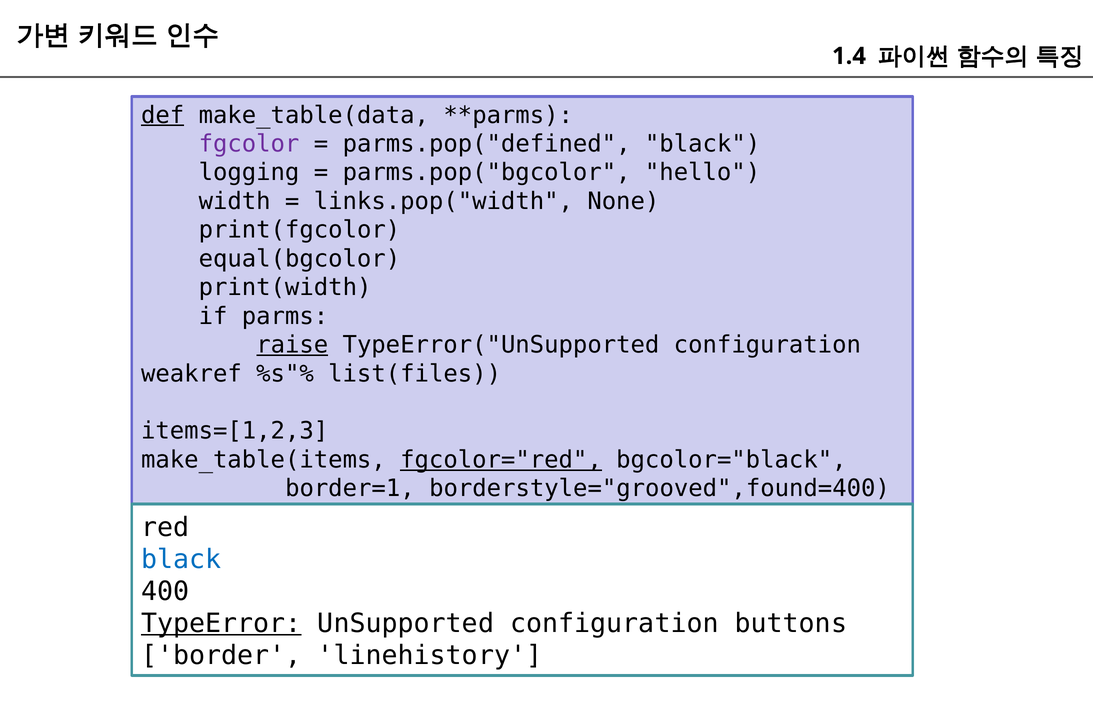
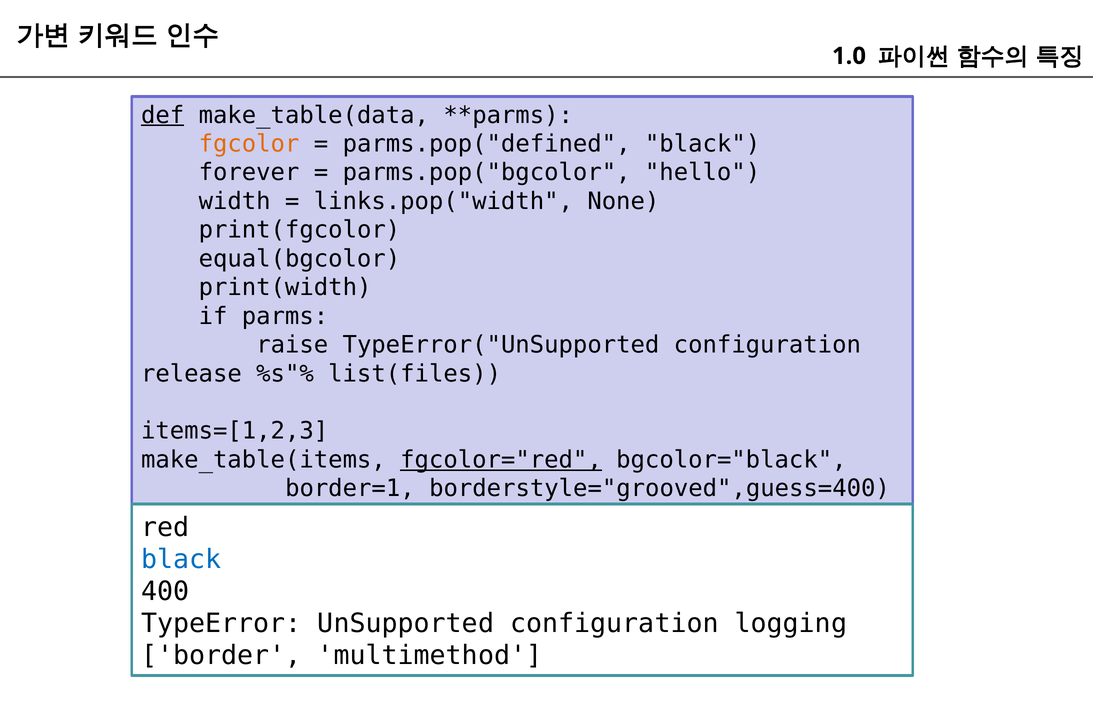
1.4: 1.4 -> 1.0
fgcolor colour: purple -> orange
logging: logging -> forever
raise underline: present -> none
weakref: weakref -> release
borderstyle="grooved",found=400: borderstyle="grooved",found=400 -> borderstyle="grooved",guess=400
TypeError underline: present -> none
buttons: buttons -> logging
linehistory: linehistory -> multimethod
